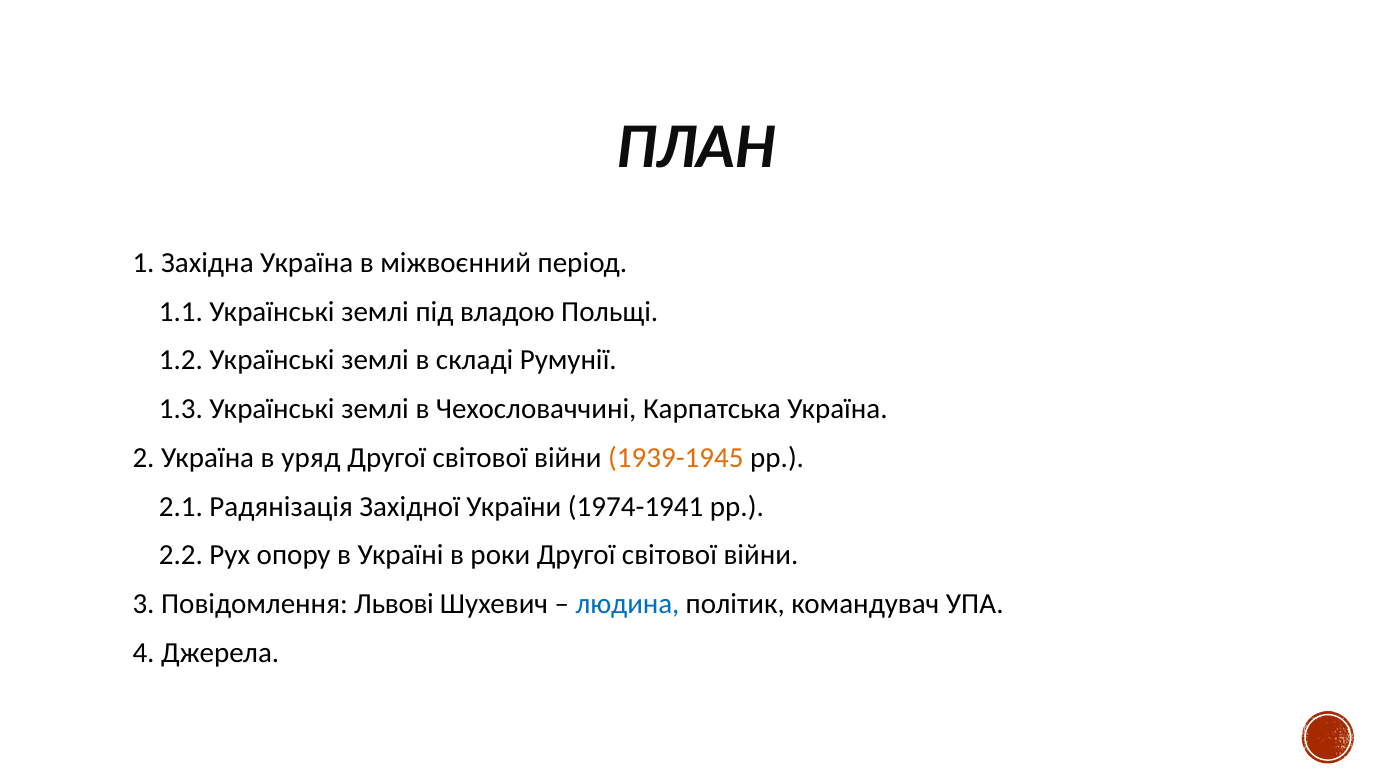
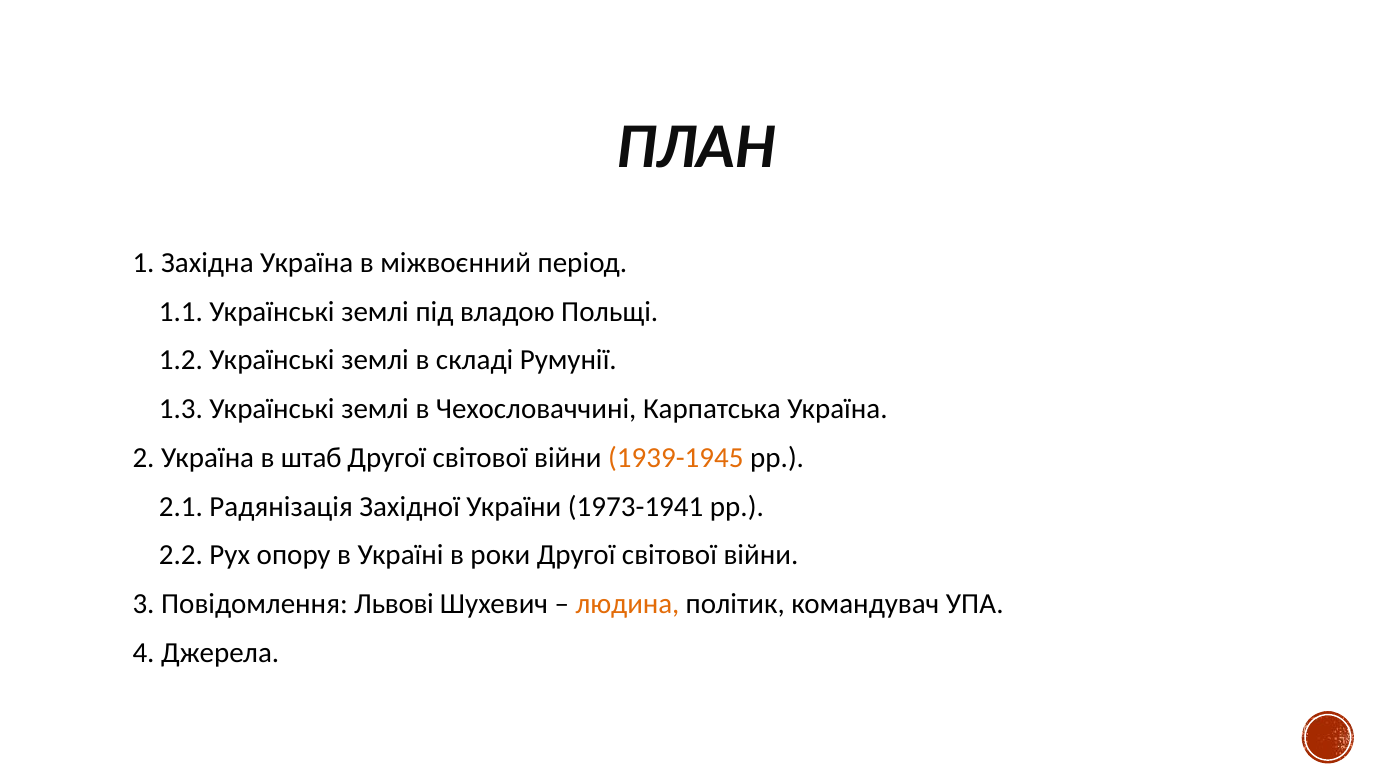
уряд: уряд -> штаб
1974-1941: 1974-1941 -> 1973-1941
людина colour: blue -> orange
